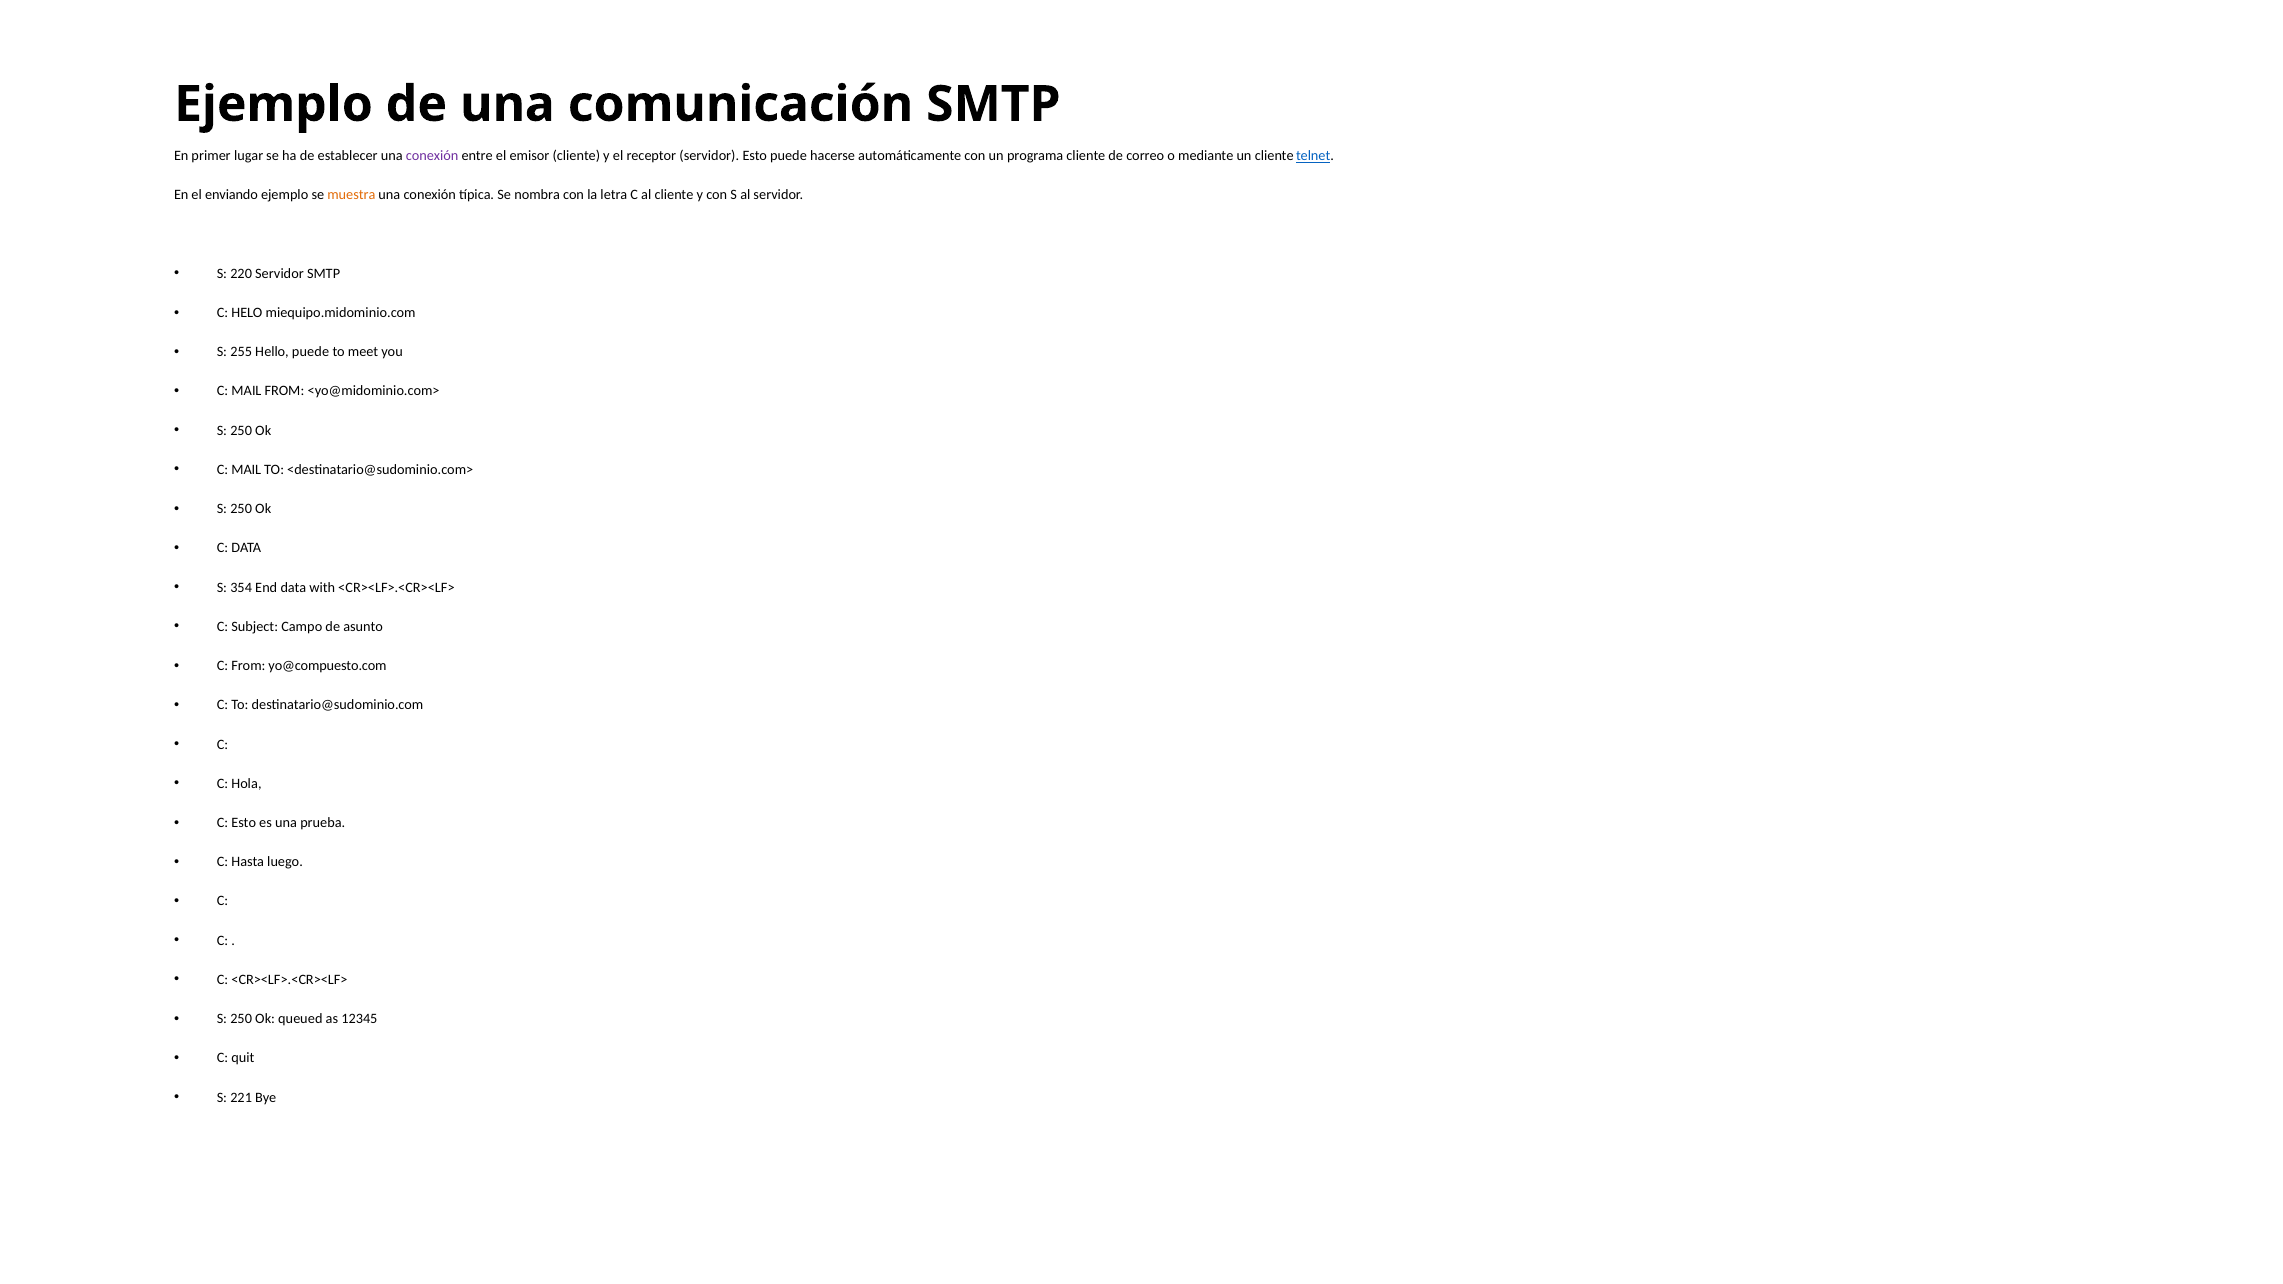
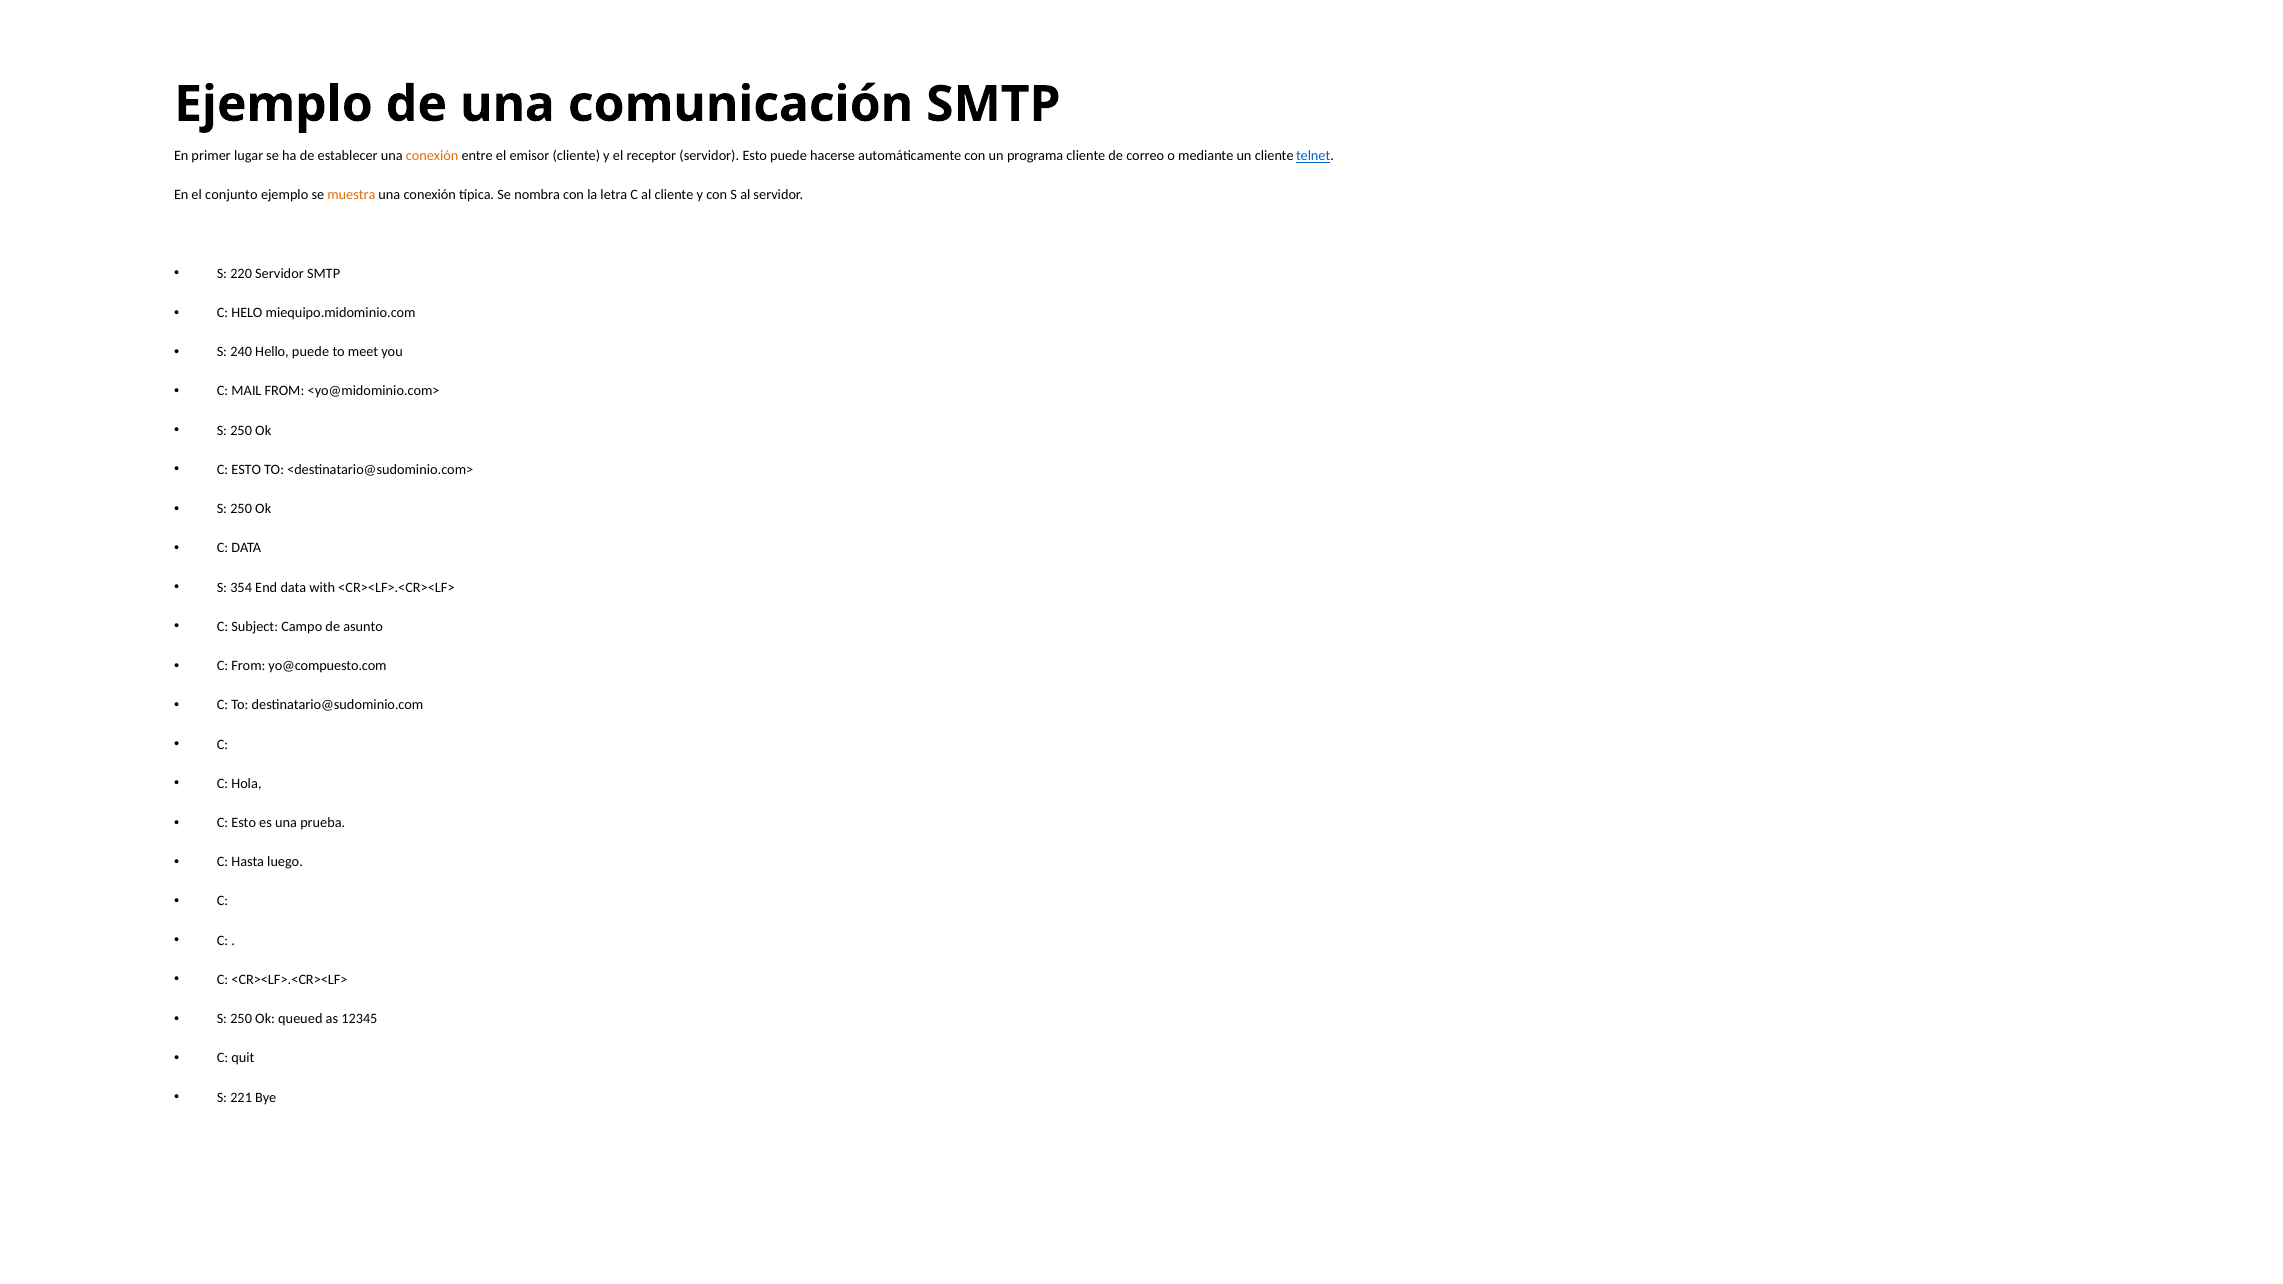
conexión at (432, 156) colour: purple -> orange
enviando: enviando -> conjunto
255: 255 -> 240
MAIL at (246, 470): MAIL -> ESTO
